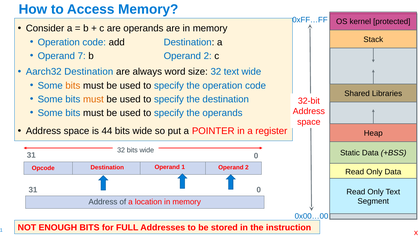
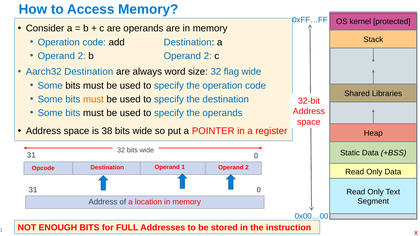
7 at (82, 56): 7 -> 2
32 text: text -> flag
bits at (73, 86) colour: orange -> black
44: 44 -> 38
